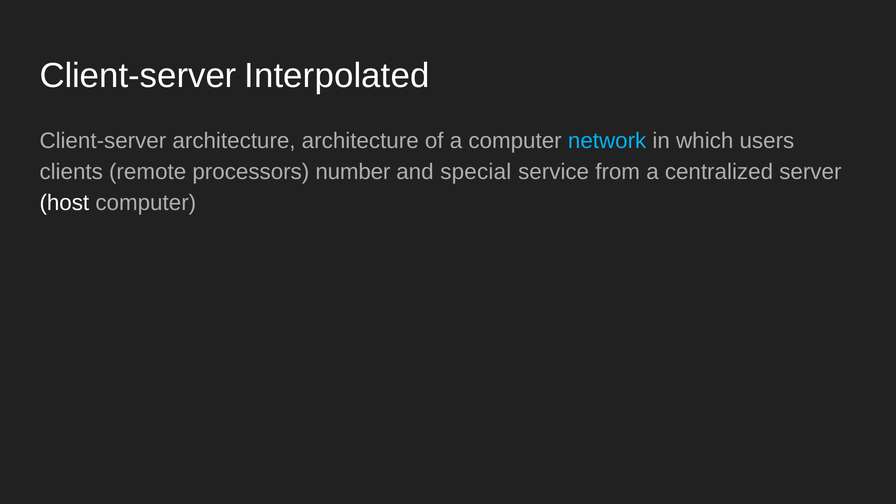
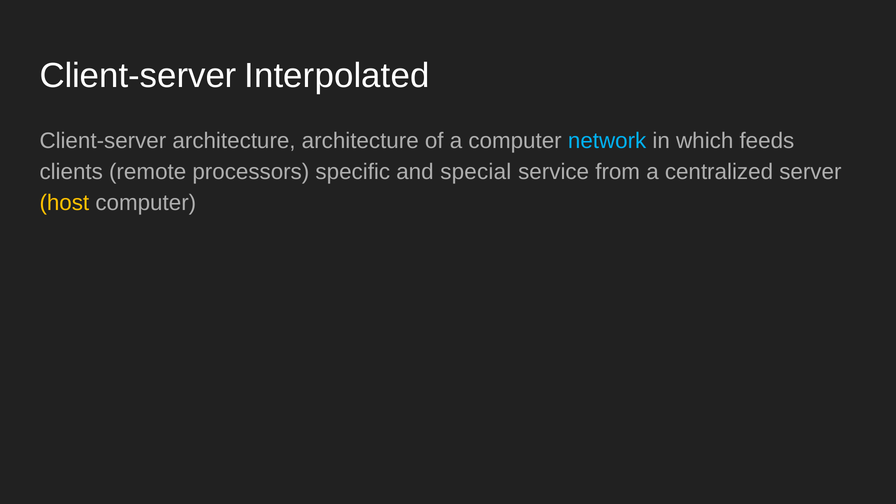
users: users -> feeds
number: number -> specific
host colour: white -> yellow
